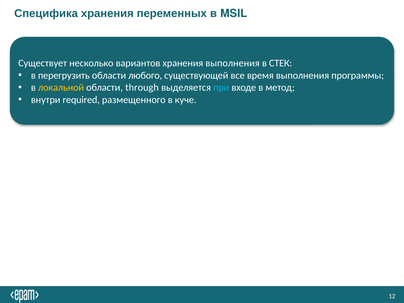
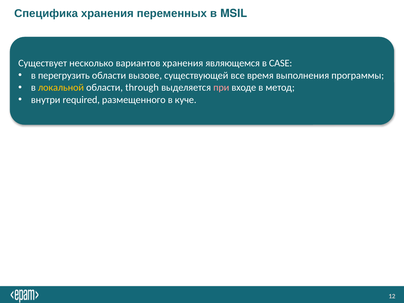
хранения выполнения: выполнения -> являющемся
СТЕК: СТЕК -> CASE
любого: любого -> вызове
при colour: light blue -> pink
